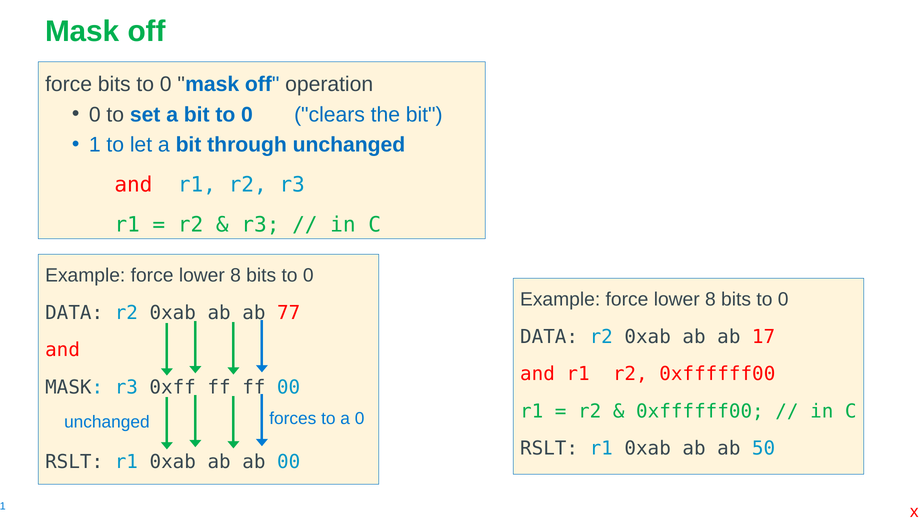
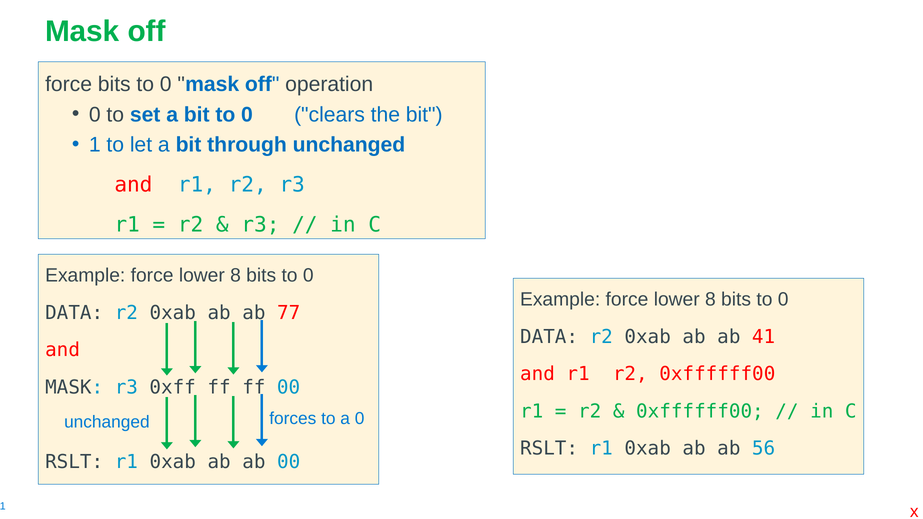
17: 17 -> 41
50: 50 -> 56
